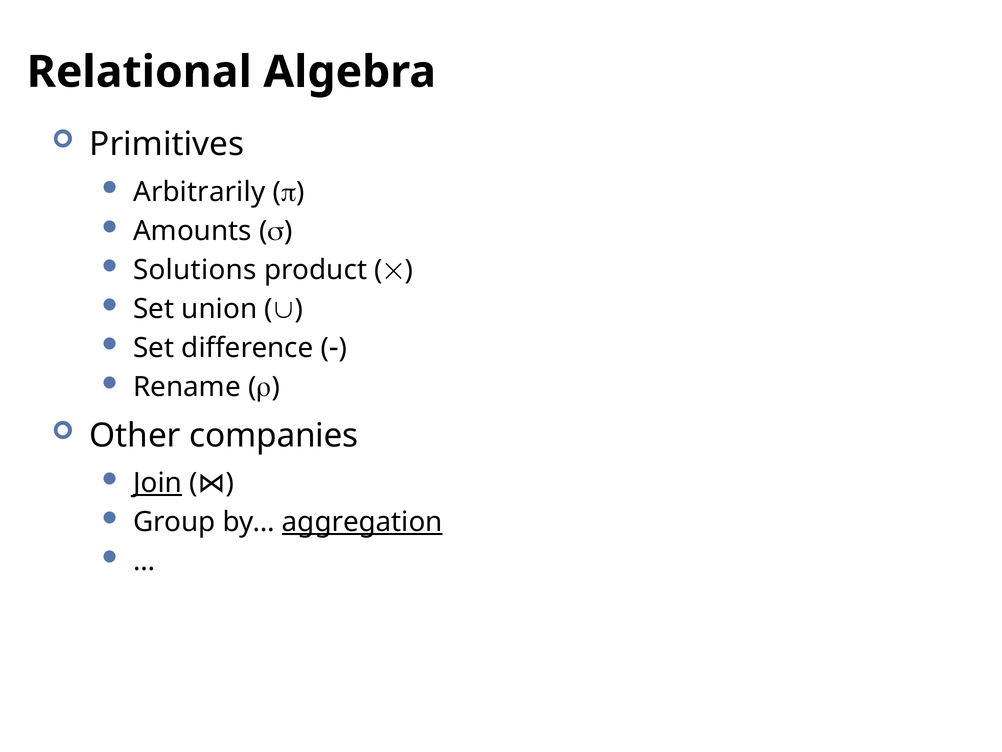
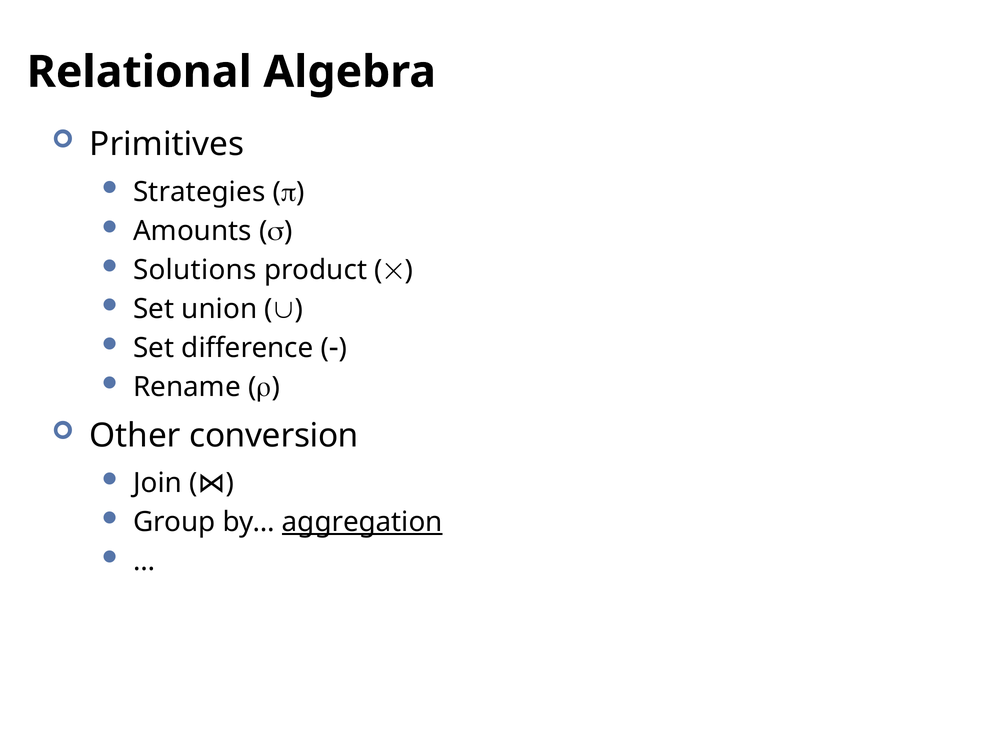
Arbitrarily: Arbitrarily -> Strategies
companies: companies -> conversion
Join underline: present -> none
